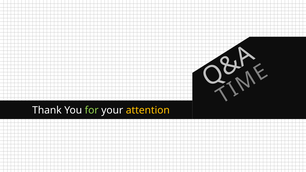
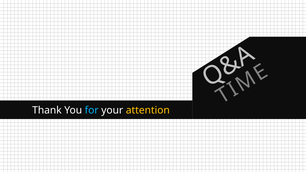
for colour: light green -> light blue
